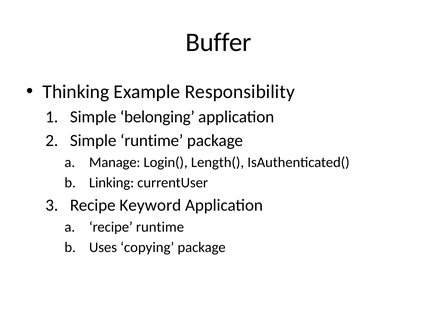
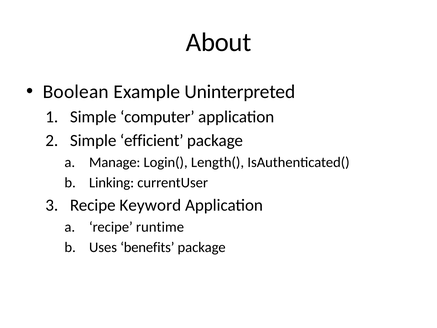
Buffer: Buffer -> About
Thinking: Thinking -> Boolean
Responsibility: Responsibility -> Uninterpreted
belonging: belonging -> computer
Simple runtime: runtime -> efficient
copying: copying -> benefits
